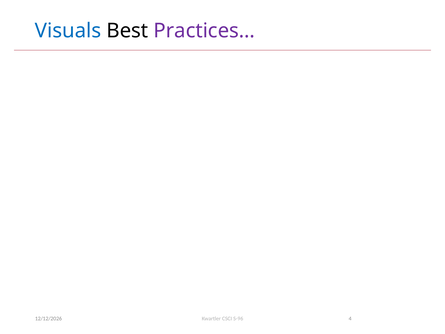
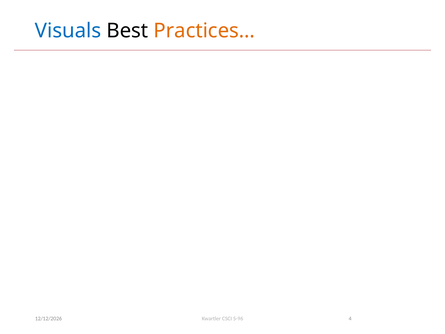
Practices… colour: purple -> orange
